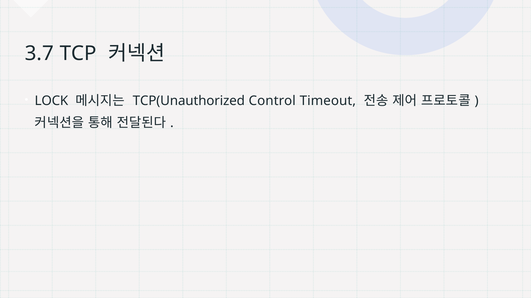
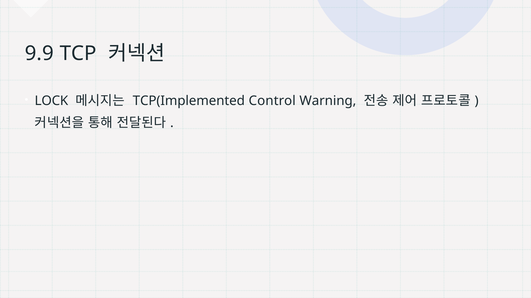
3.7: 3.7 -> 9.9
TCP(Unauthorized: TCP(Unauthorized -> TCP(Implemented
Timeout: Timeout -> Warning
